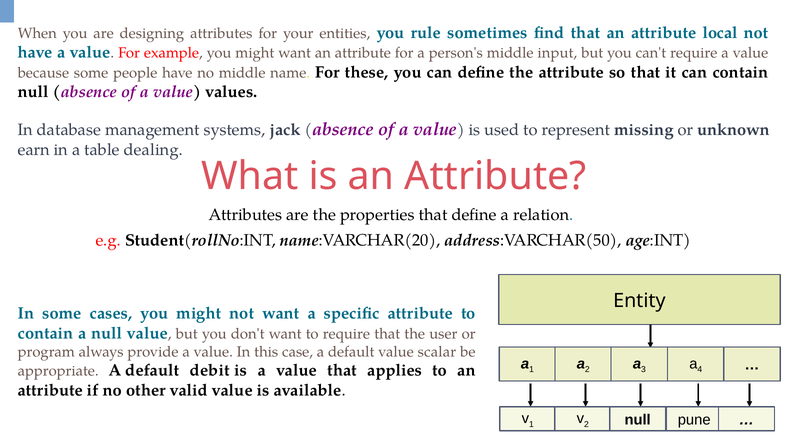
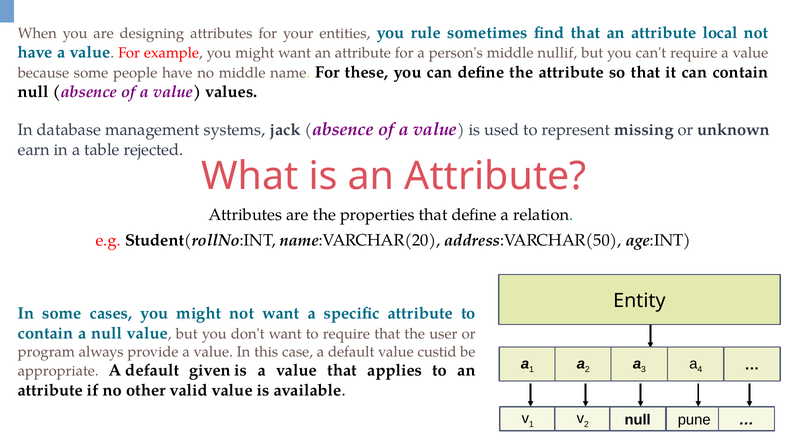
input: input -> nullif
dealing: dealing -> rejected
scalar: scalar -> custid
debit: debit -> given
